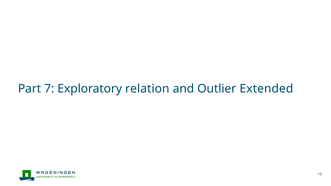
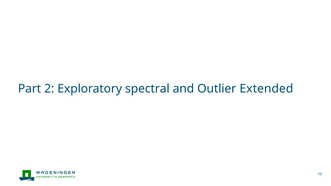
7: 7 -> 2
relation: relation -> spectral
